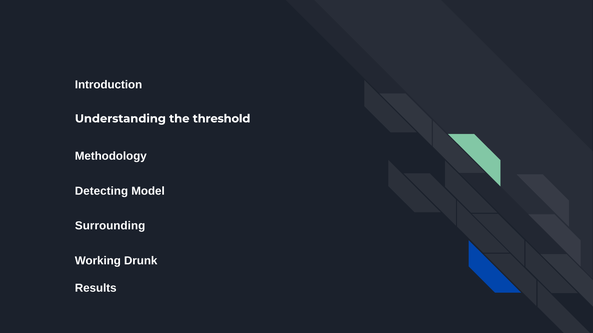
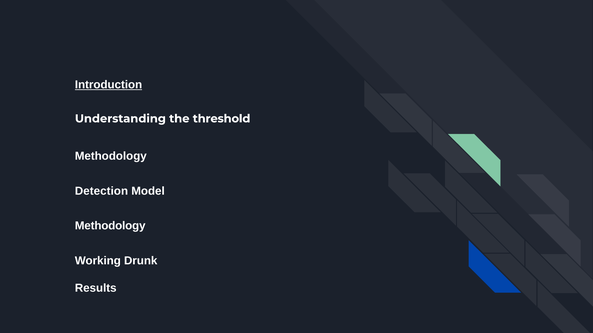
Introduction underline: none -> present
Detecting: Detecting -> Detection
Surrounding at (110, 226): Surrounding -> Methodology
